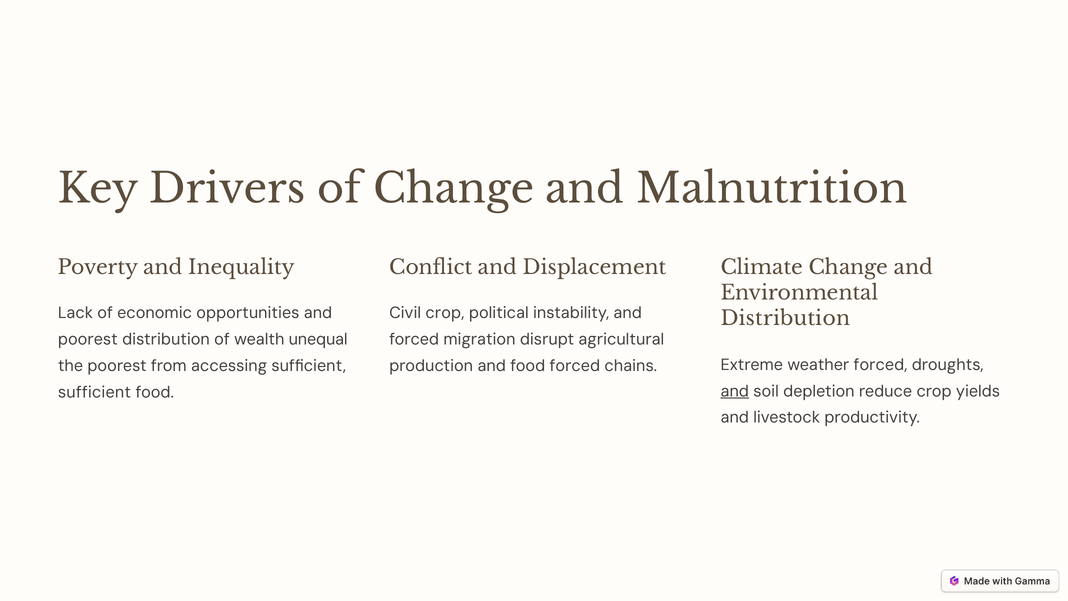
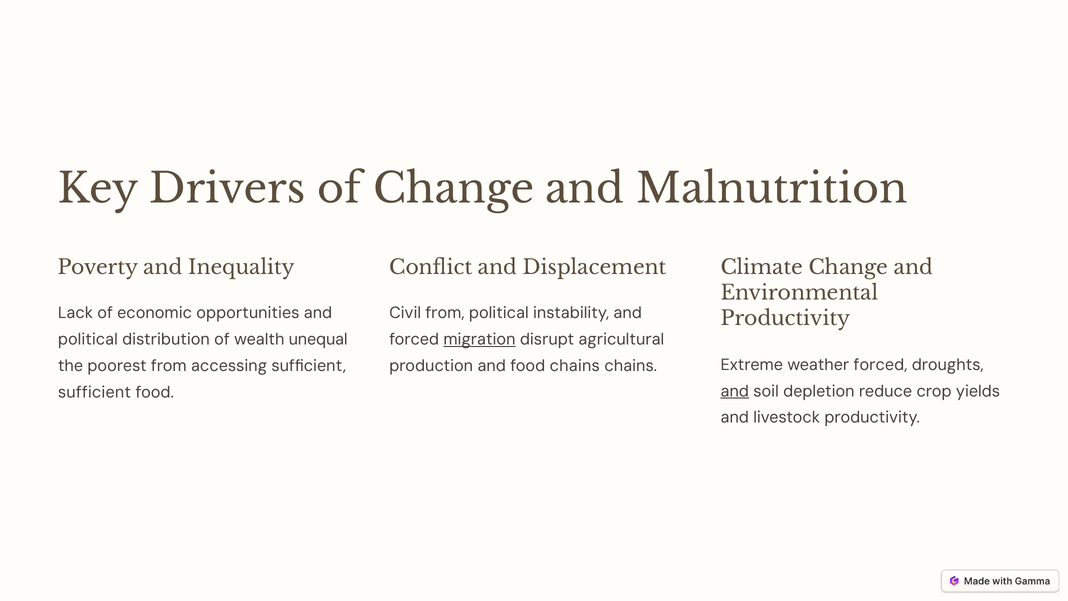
Civil crop: crop -> from
Distribution at (785, 318): Distribution -> Productivity
poorest at (88, 339): poorest -> political
migration underline: none -> present
food forced: forced -> chains
